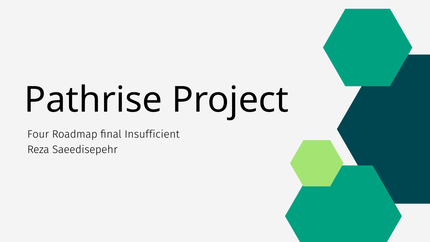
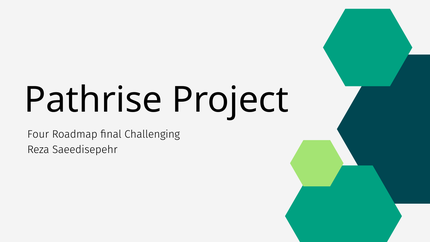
Insufficient: Insufficient -> Challenging
